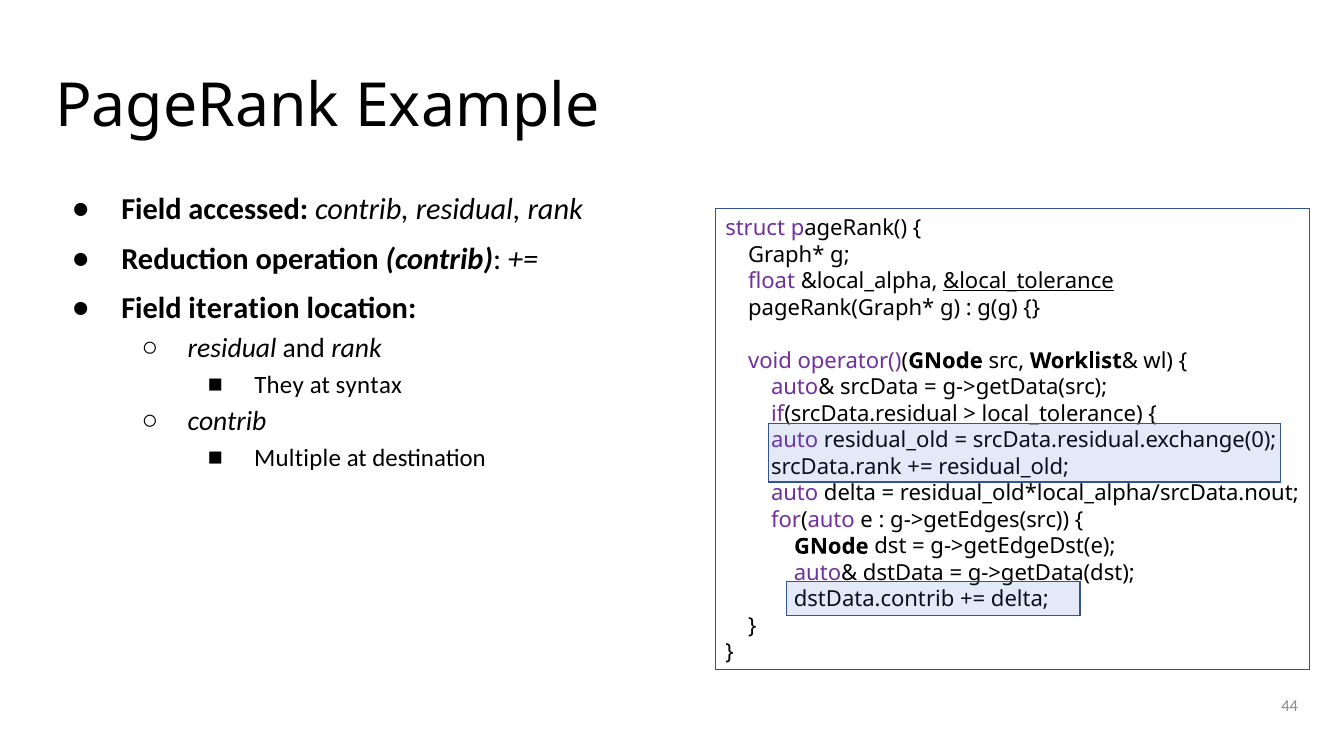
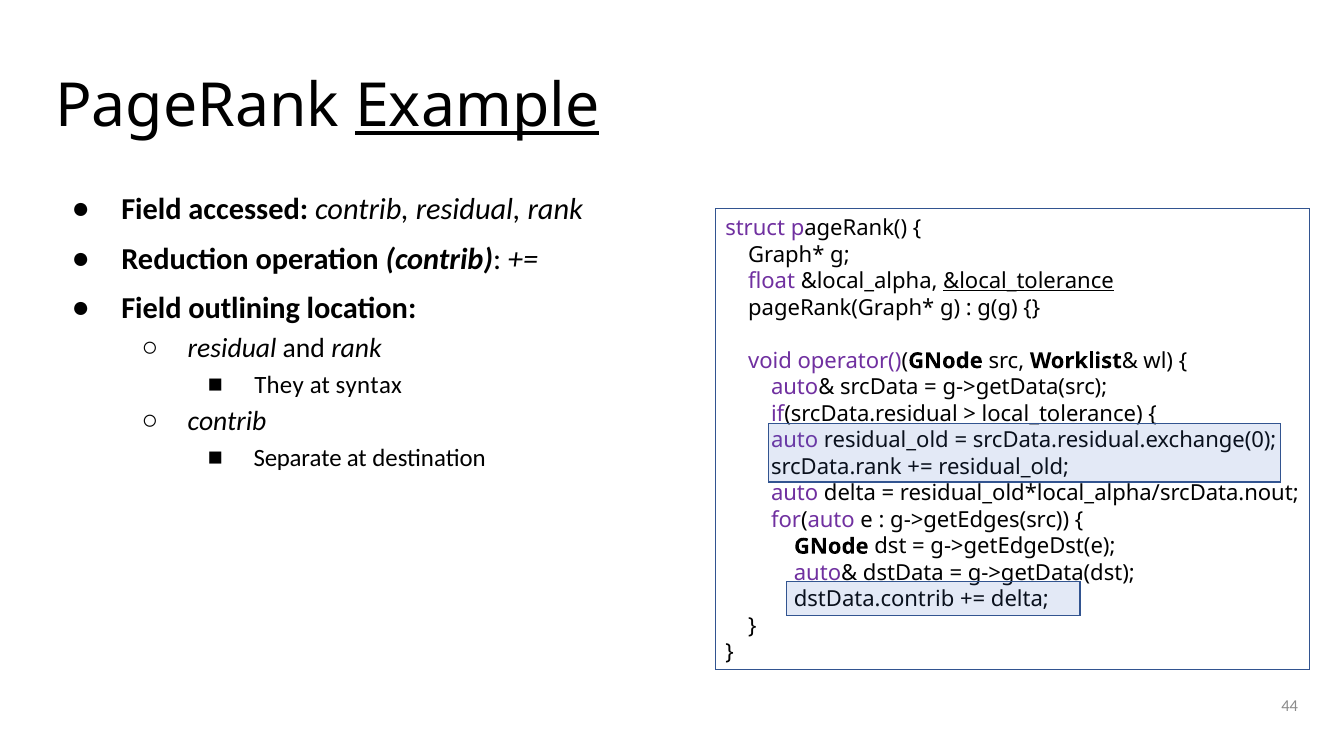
Example underline: none -> present
iteration: iteration -> outlining
Multiple: Multiple -> Separate
